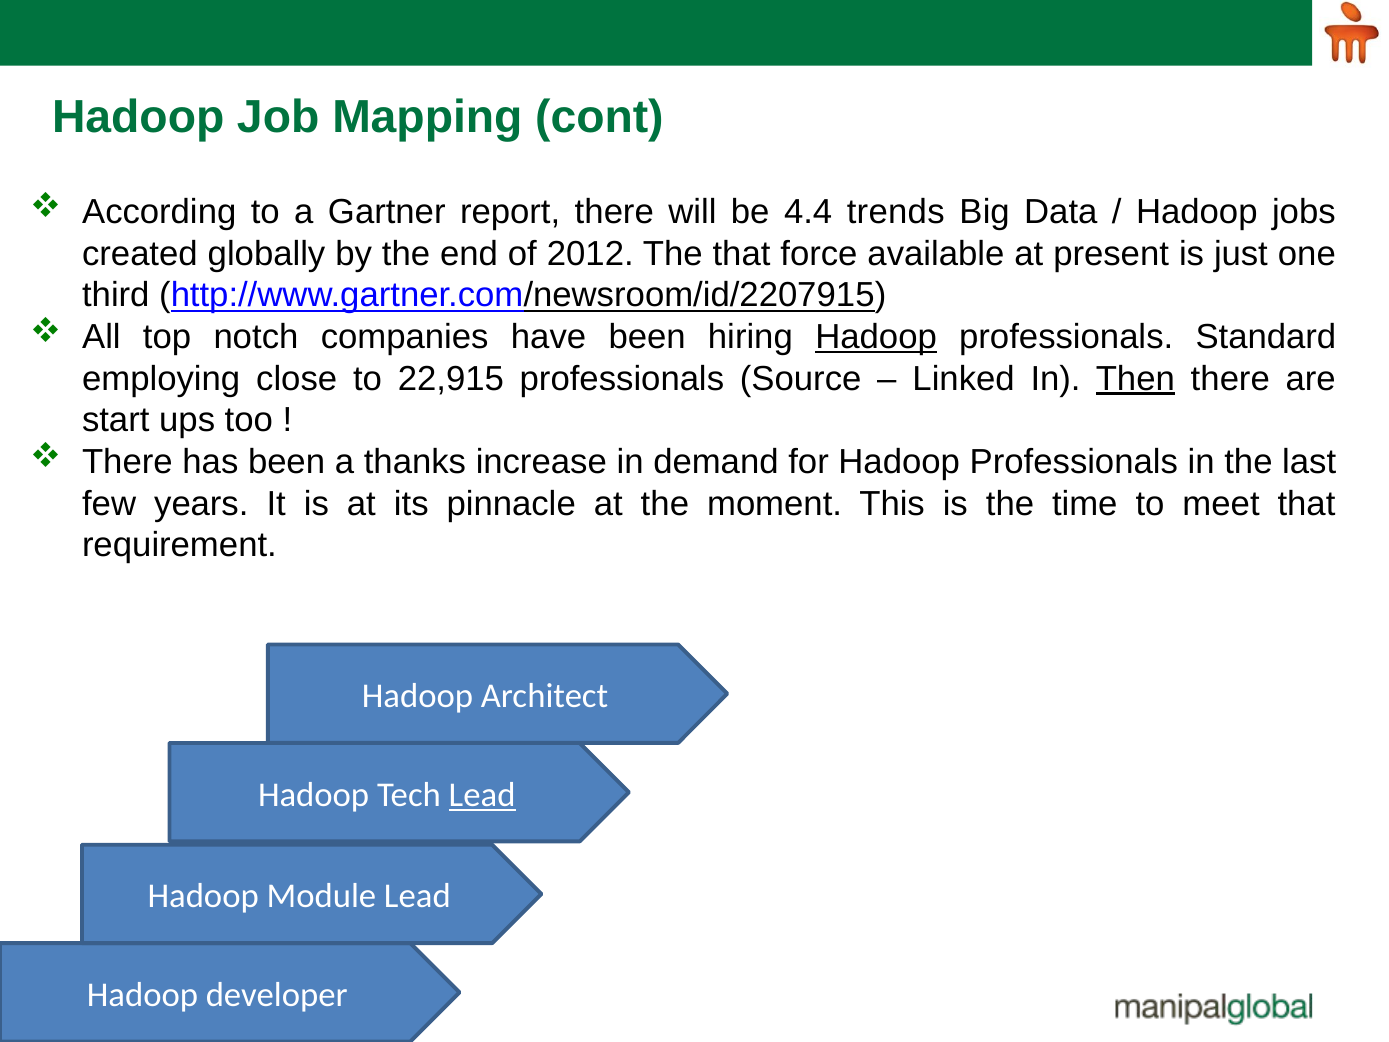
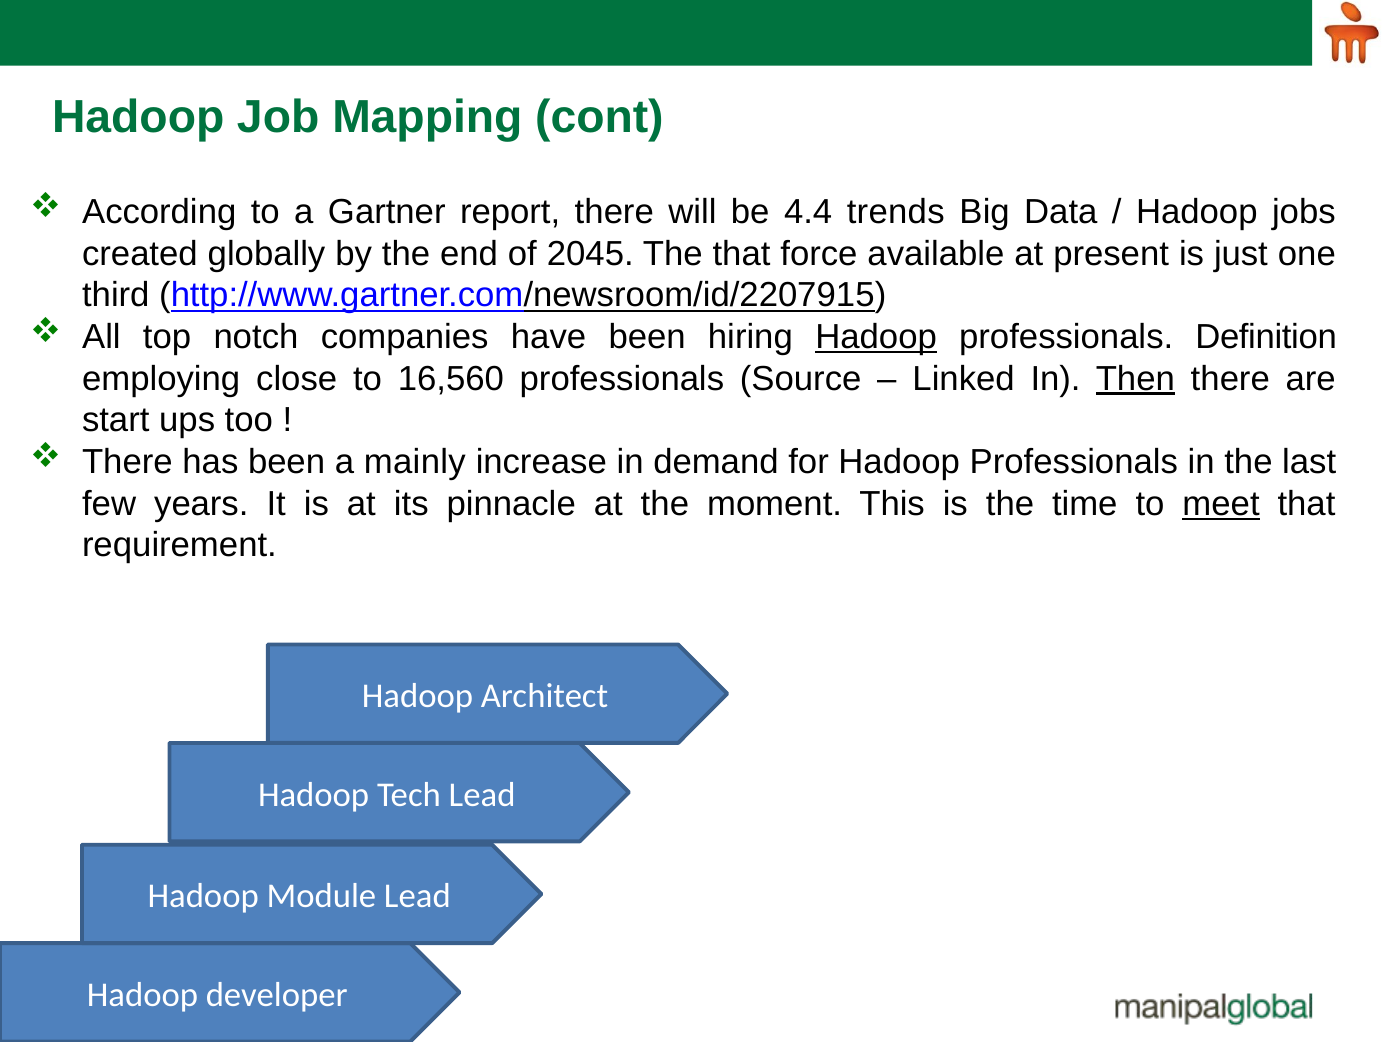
2012: 2012 -> 2045
Standard: Standard -> Definition
22,915: 22,915 -> 16,560
thanks: thanks -> mainly
meet underline: none -> present
Lead at (482, 794) underline: present -> none
